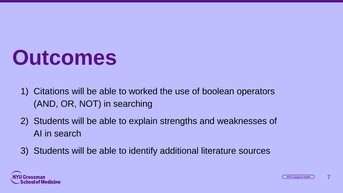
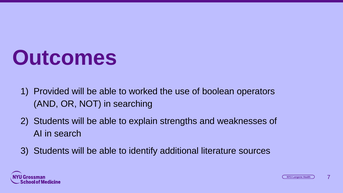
Citations: Citations -> Provided
